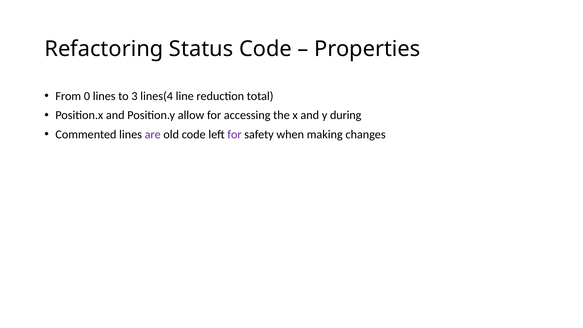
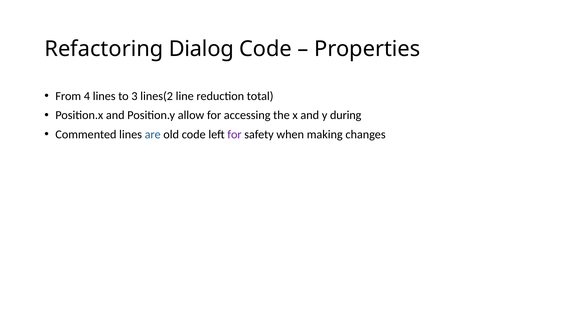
Status: Status -> Dialog
0: 0 -> 4
lines(4: lines(4 -> lines(2
are colour: purple -> blue
